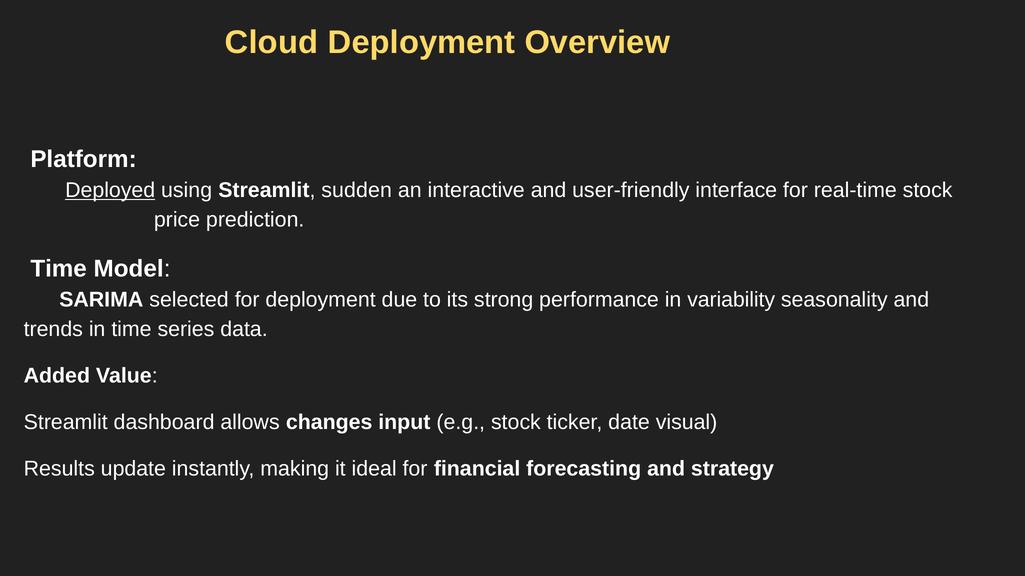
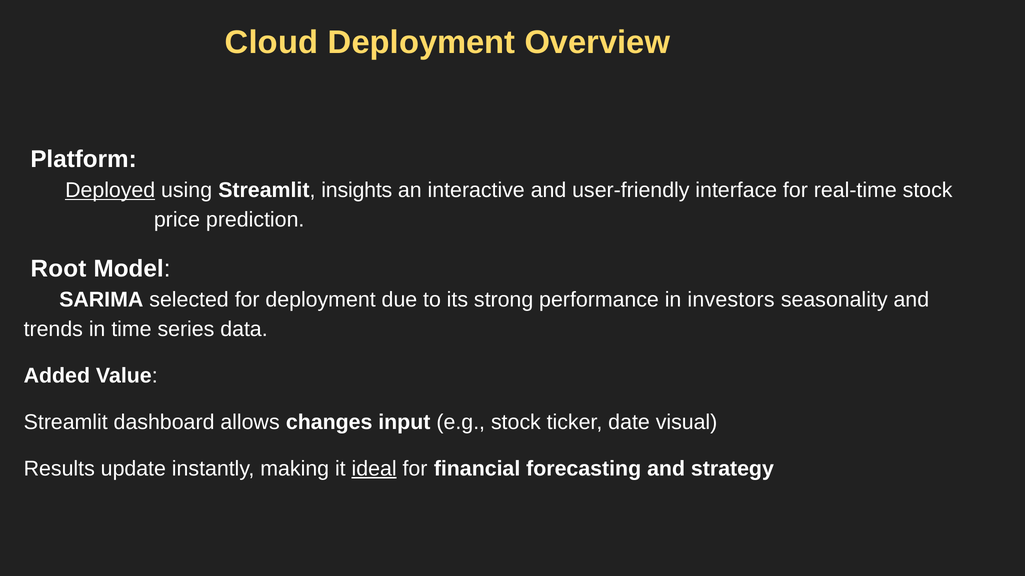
sudden: sudden -> insights
Time at (59, 269): Time -> Root
variability: variability -> investors
ideal underline: none -> present
